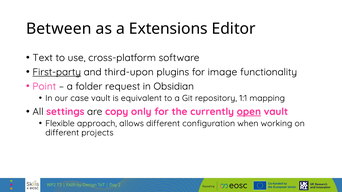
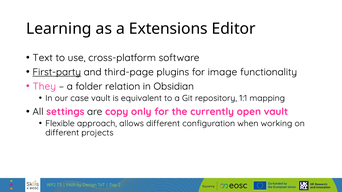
Between: Between -> Learning
third-upon: third-upon -> third-page
Point: Point -> They
request: request -> relation
open underline: present -> none
